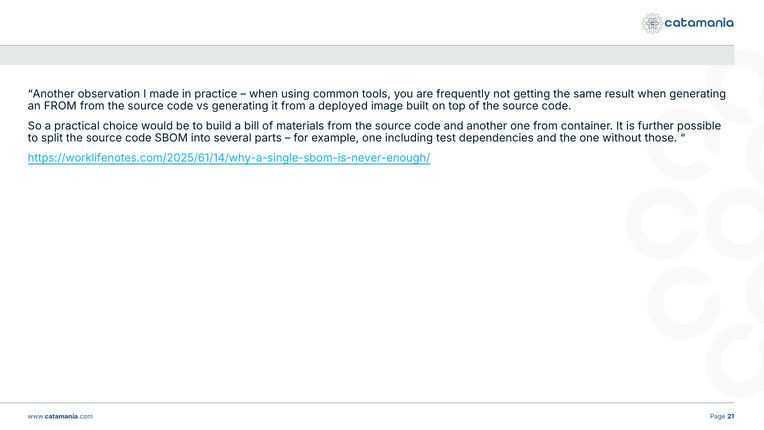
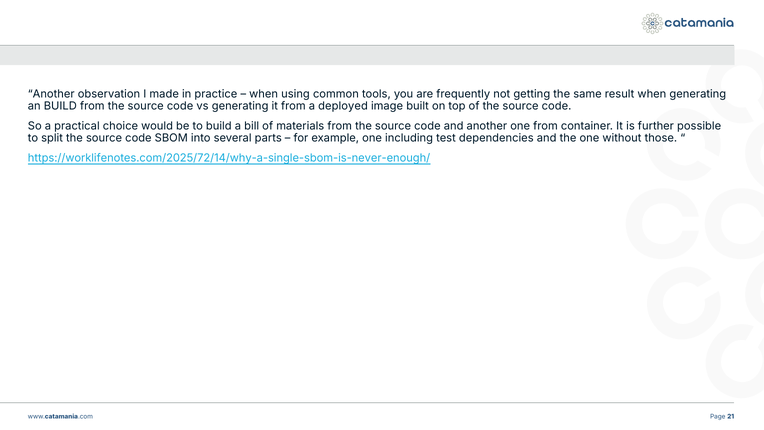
an FROM: FROM -> BUILD
https://worklifenotes.com/2025/61/14/why-a-single-sbom-is-never-enough/: https://worklifenotes.com/2025/61/14/why-a-single-sbom-is-never-enough/ -> https://worklifenotes.com/2025/72/14/why-a-single-sbom-is-never-enough/
